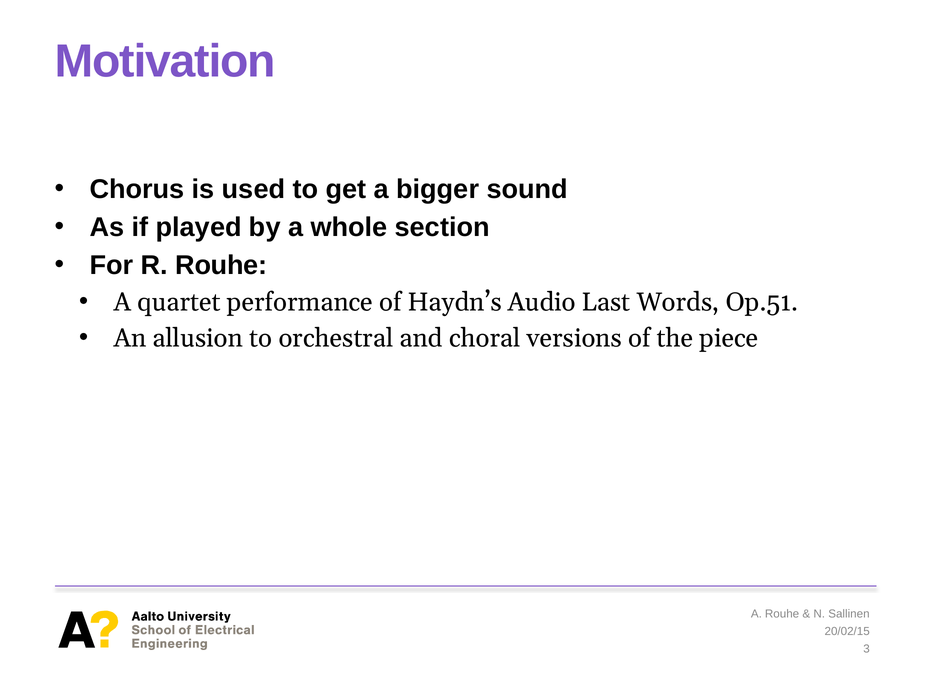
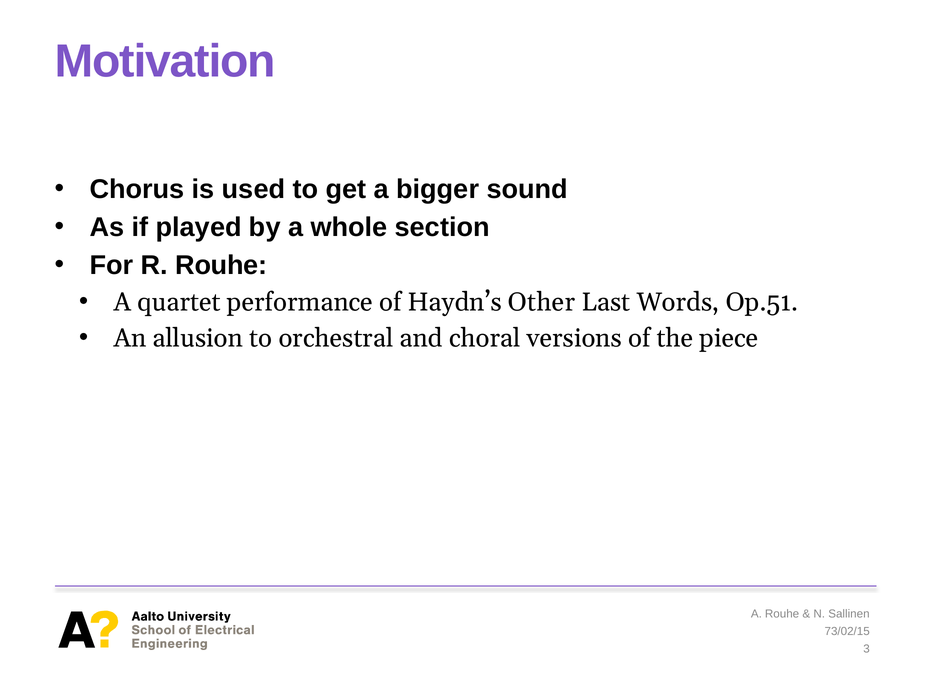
Audio: Audio -> Other
20/02/15: 20/02/15 -> 73/02/15
